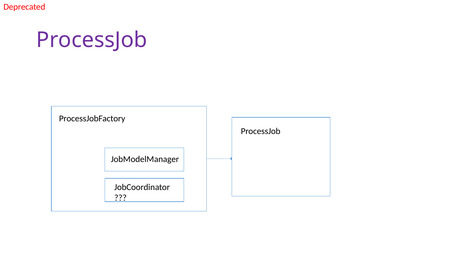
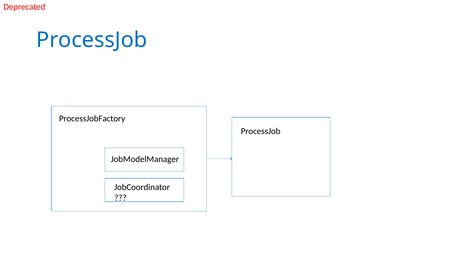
ProcessJob at (92, 40) colour: purple -> blue
